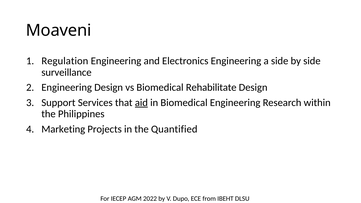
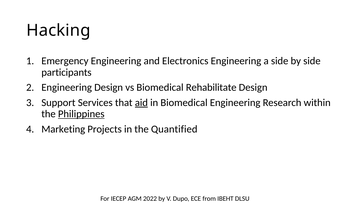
Moaveni: Moaveni -> Hacking
Regulation: Regulation -> Emergency
surveillance: surveillance -> participants
Philippines underline: none -> present
